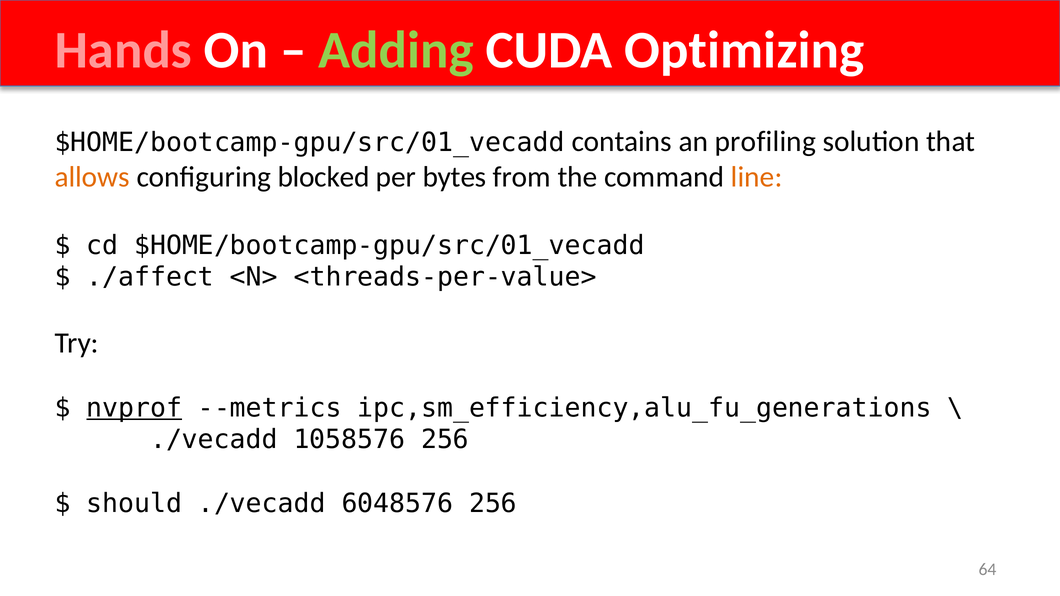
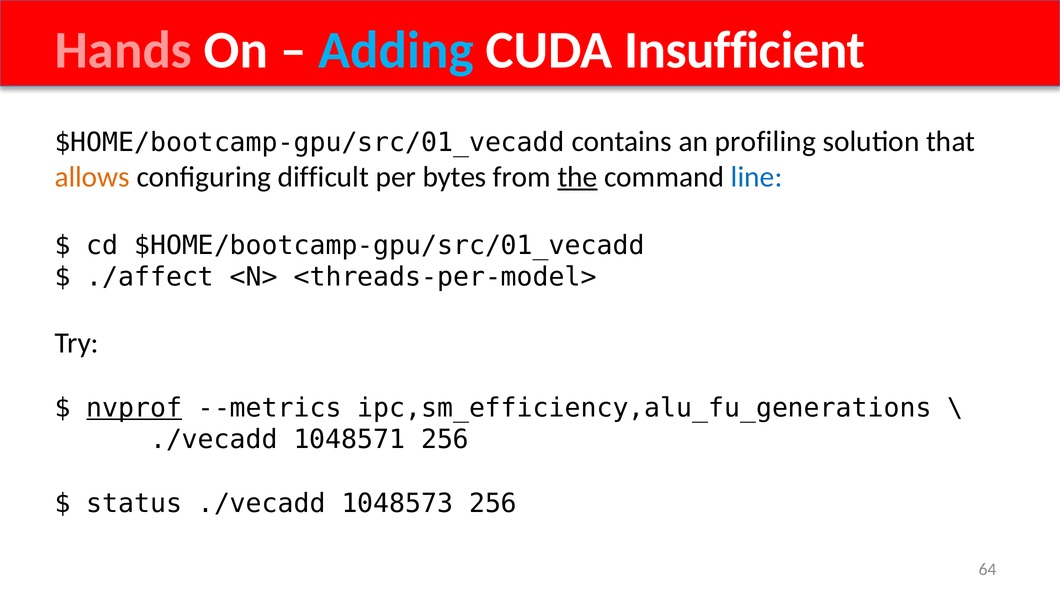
Adding colour: light green -> light blue
Optimizing: Optimizing -> Insufficient
blocked: blocked -> difficult
the underline: none -> present
line colour: orange -> blue
<threads-per-value>: <threads-per-value> -> <threads-per-model>
1058576: 1058576 -> 1048571
should: should -> status
6048576: 6048576 -> 1048573
